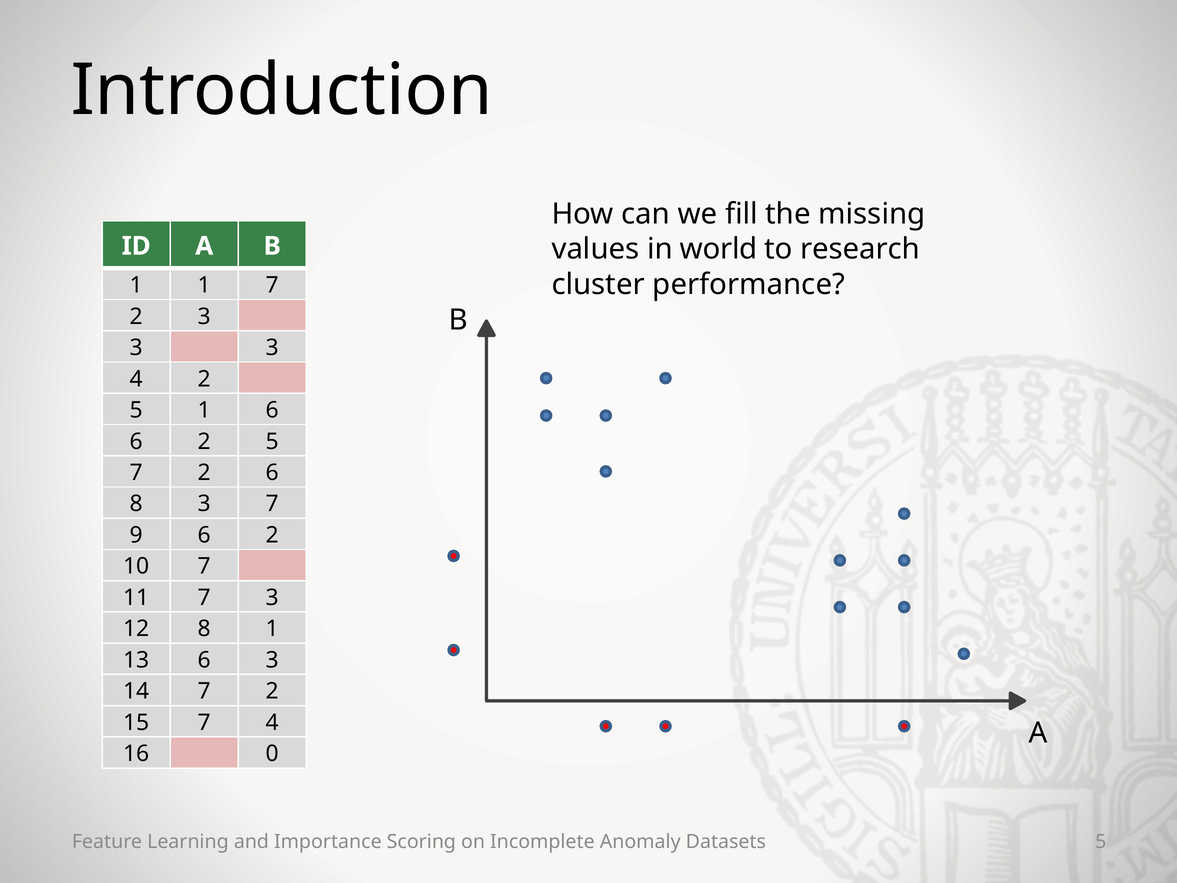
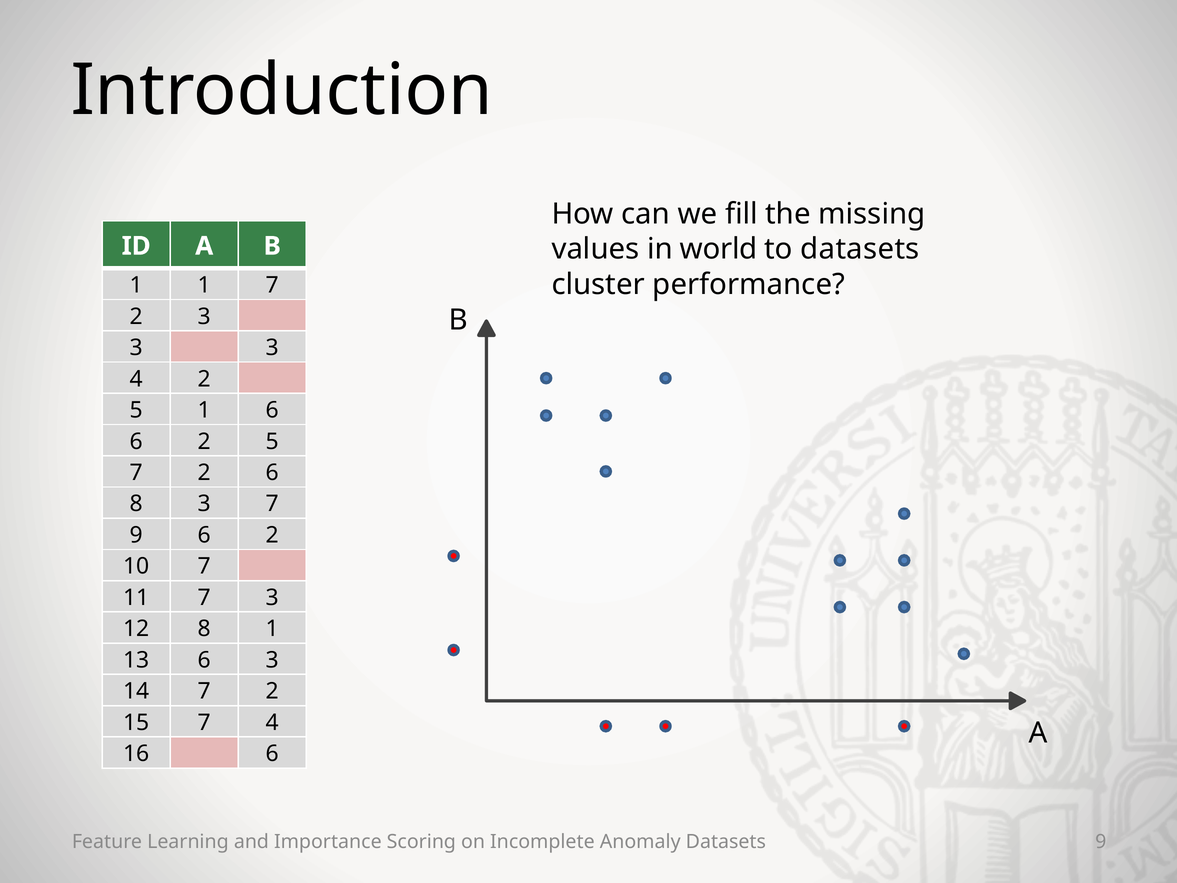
to research: research -> datasets
16 0: 0 -> 6
Datasets 5: 5 -> 9
